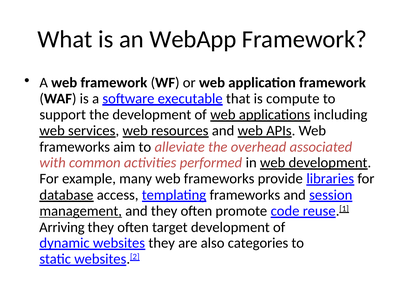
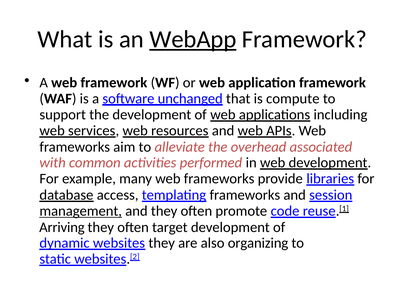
WebApp underline: none -> present
executable: executable -> unchanged
categories: categories -> organizing
